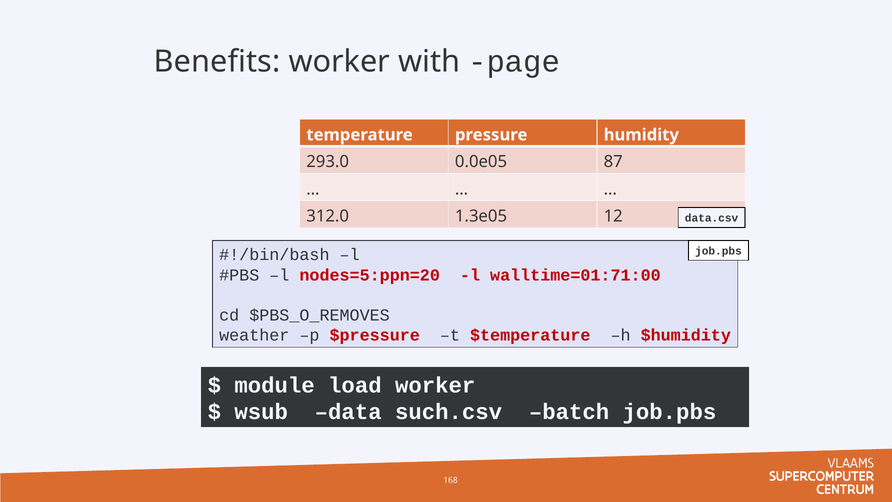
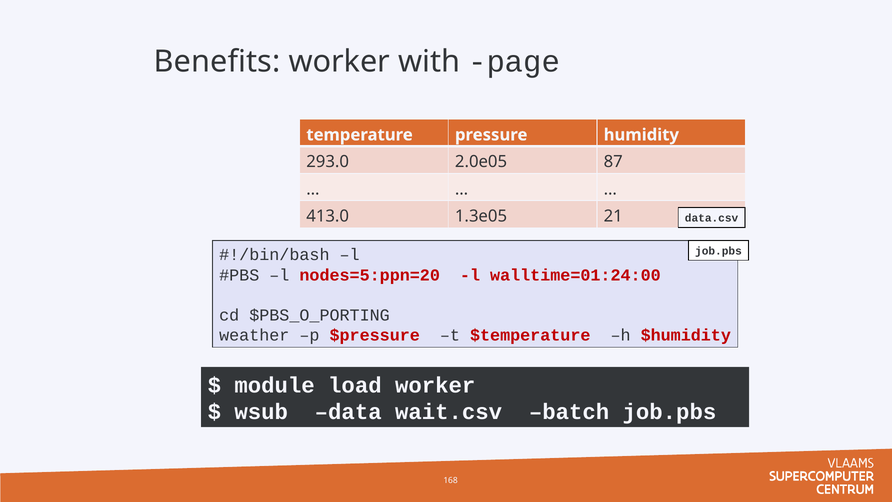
0.0e05: 0.0e05 -> 2.0e05
312.0: 312.0 -> 413.0
12: 12 -> 21
walltime=01:71:00: walltime=01:71:00 -> walltime=01:24:00
$PBS_O_REMOVES: $PBS_O_REMOVES -> $PBS_O_PORTING
such.csv: such.csv -> wait.csv
